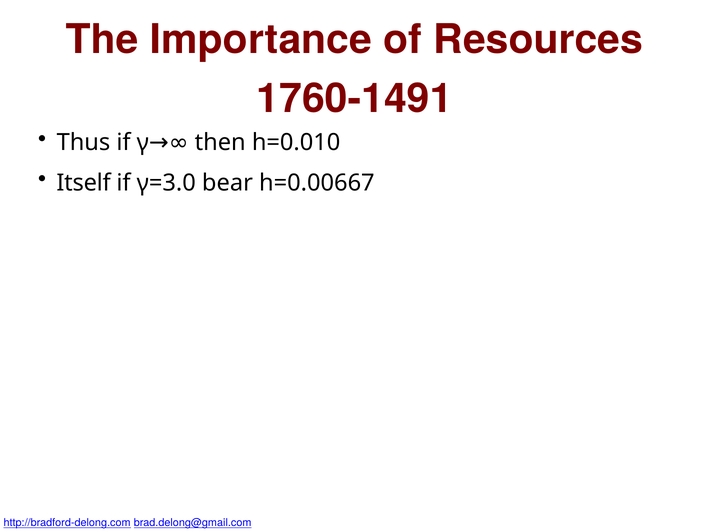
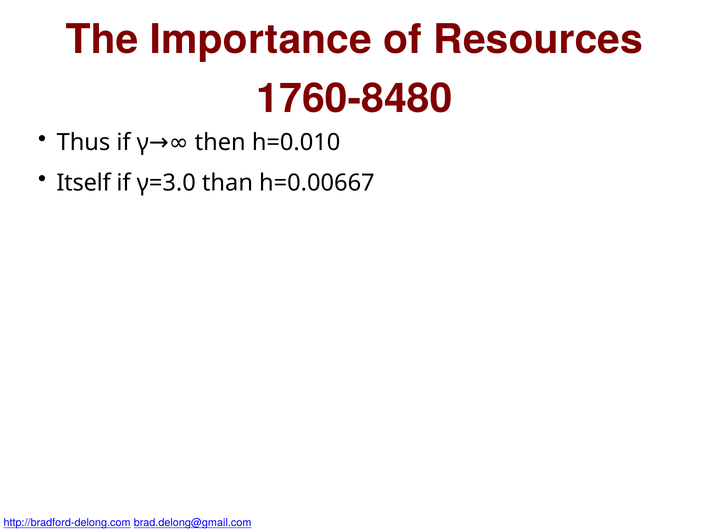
1760-1491: 1760-1491 -> 1760-8480
bear: bear -> than
